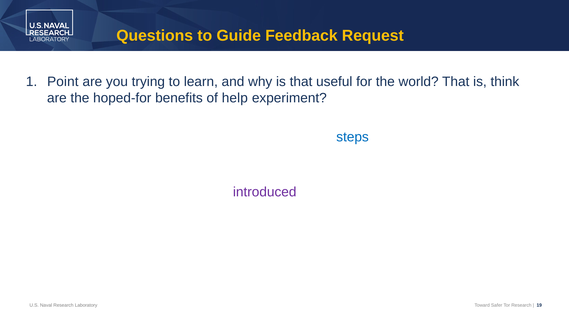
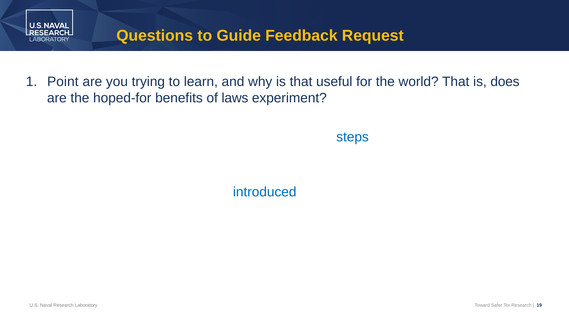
think: think -> does
of help: help -> laws
introduced colour: purple -> blue
